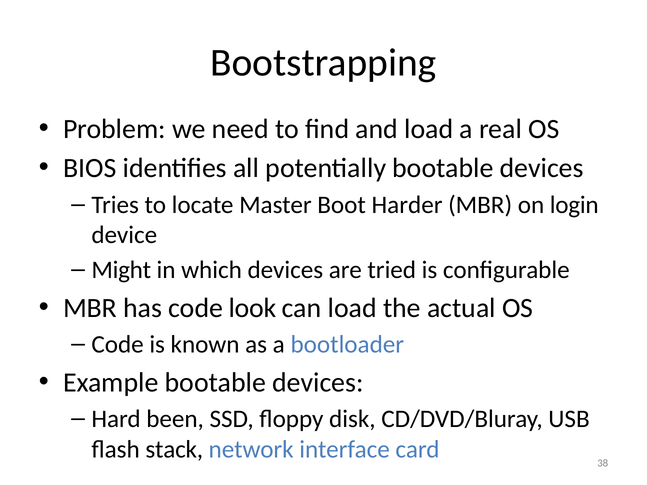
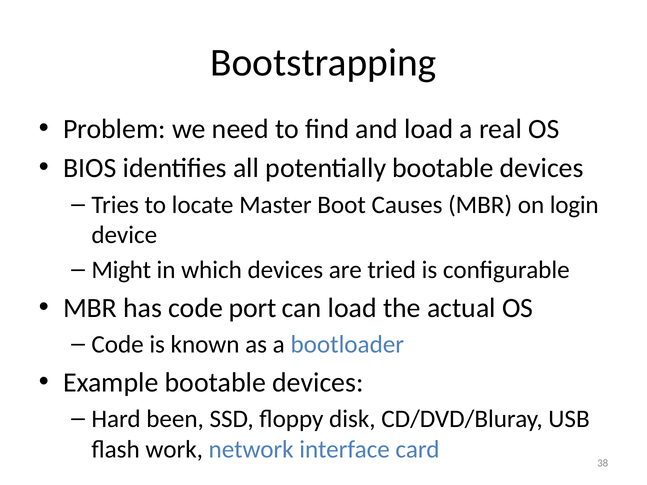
Harder: Harder -> Causes
look: look -> port
stack: stack -> work
